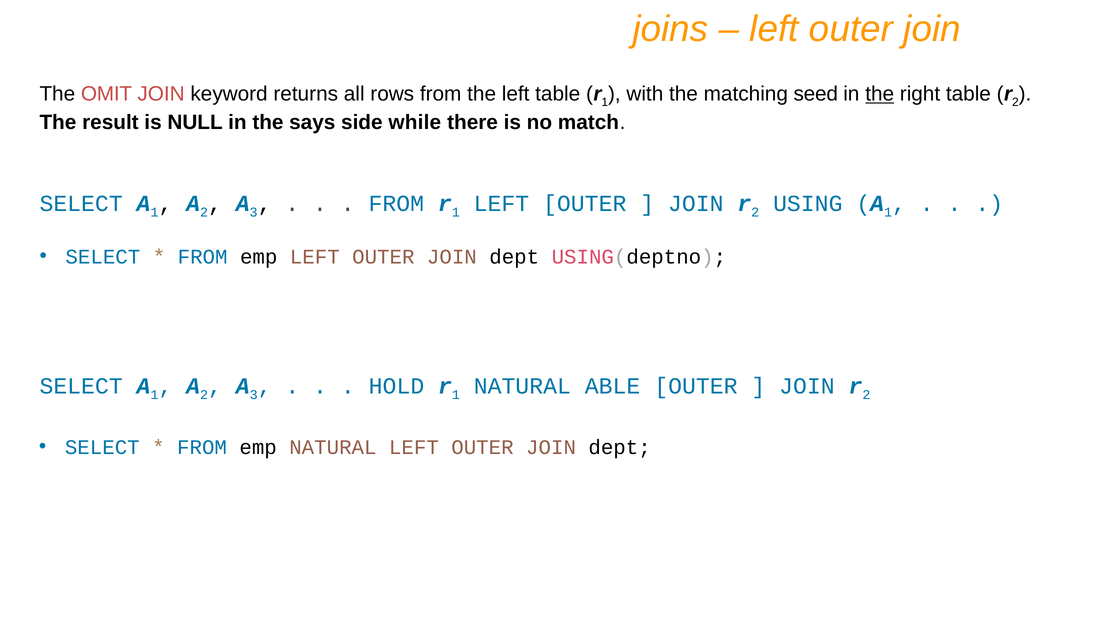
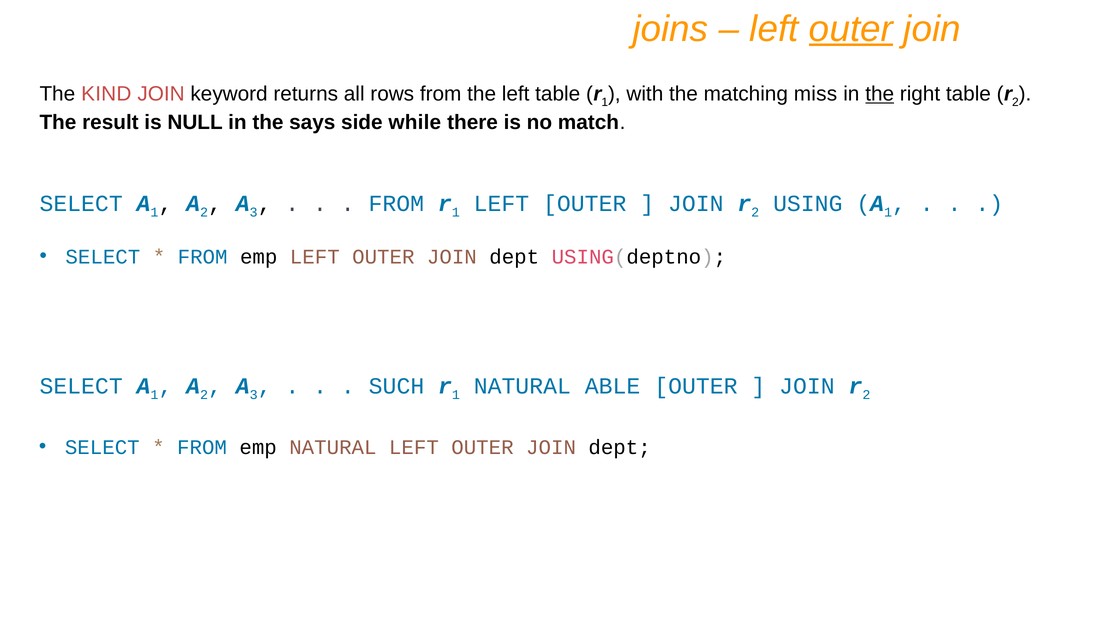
outer at (851, 29) underline: none -> present
OMIT: OMIT -> KIND
seed: seed -> miss
HOLD: HOLD -> SUCH
